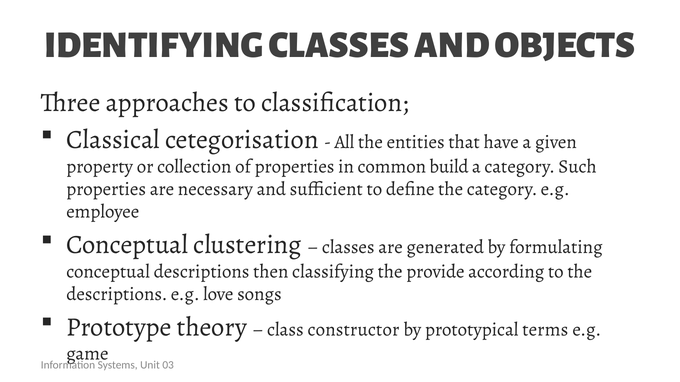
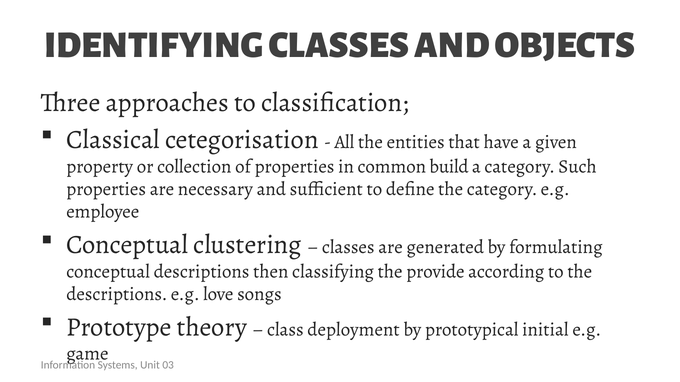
constructor: constructor -> deployment
terms: terms -> initial
